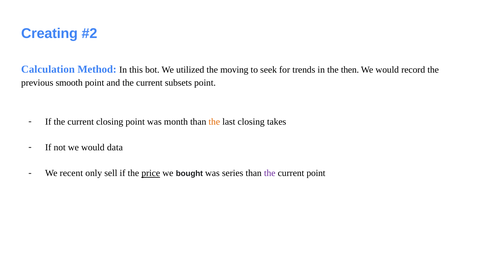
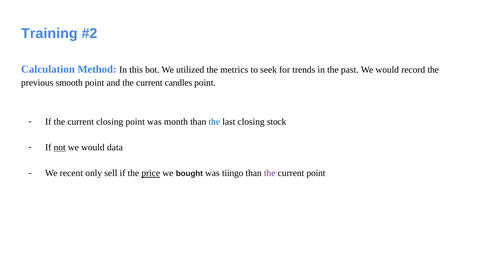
Creating: Creating -> Training
moving: moving -> metrics
then: then -> past
subsets: subsets -> candles
the at (214, 122) colour: orange -> blue
takes: takes -> stock
not underline: none -> present
series: series -> tiingo
